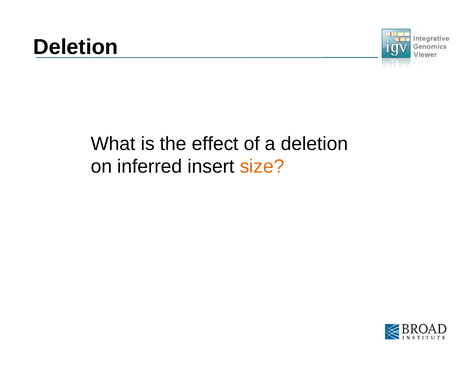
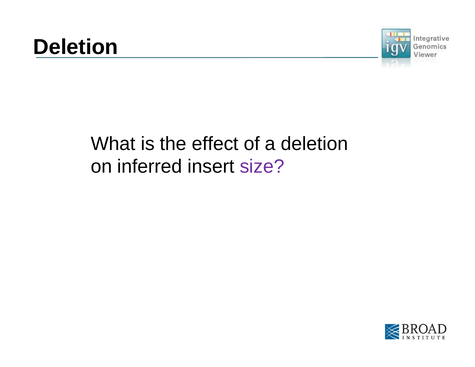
size colour: orange -> purple
